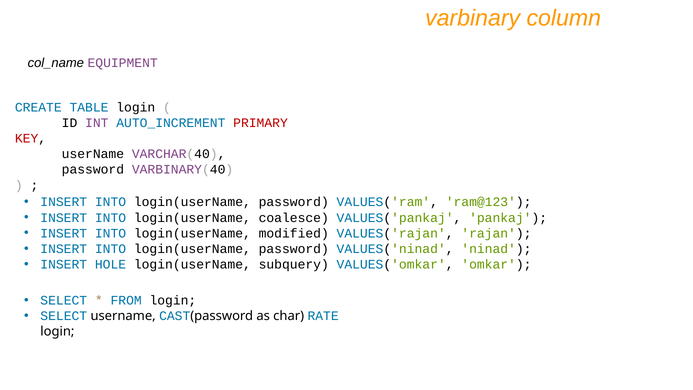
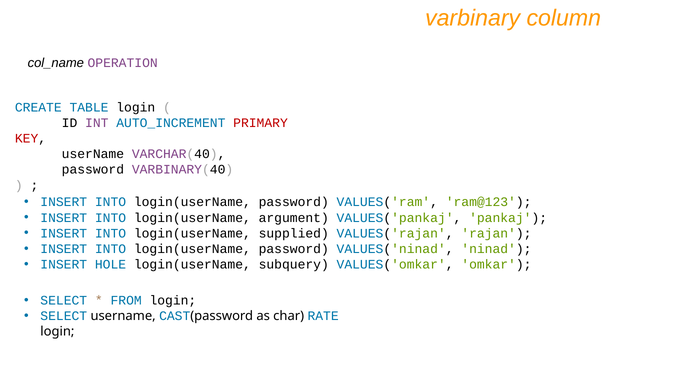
EQUIPMENT: EQUIPMENT -> OPERATION
coalesce: coalesce -> argument
modified: modified -> supplied
